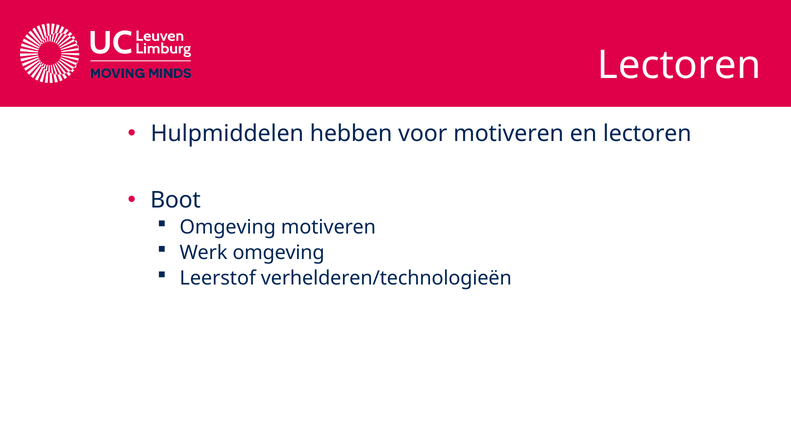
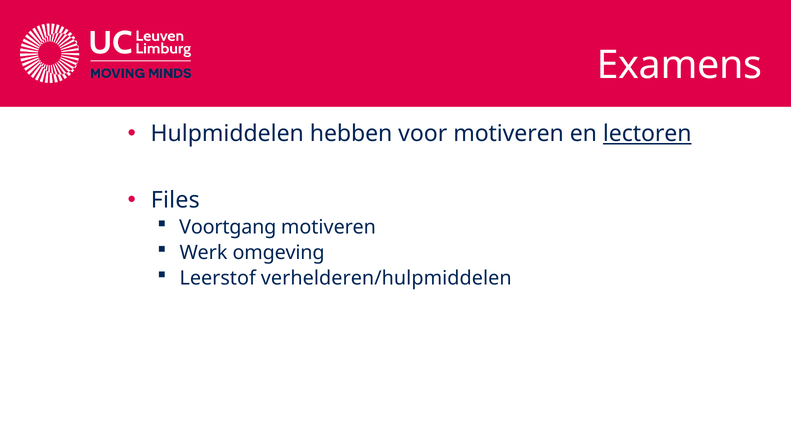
Lectoren at (679, 65): Lectoren -> Examens
lectoren at (647, 134) underline: none -> present
Boot: Boot -> Files
Omgeving at (228, 227): Omgeving -> Voortgang
verhelderen/technologieën: verhelderen/technologieën -> verhelderen/hulpmiddelen
